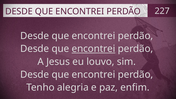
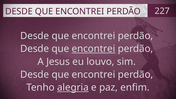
alegria underline: none -> present
